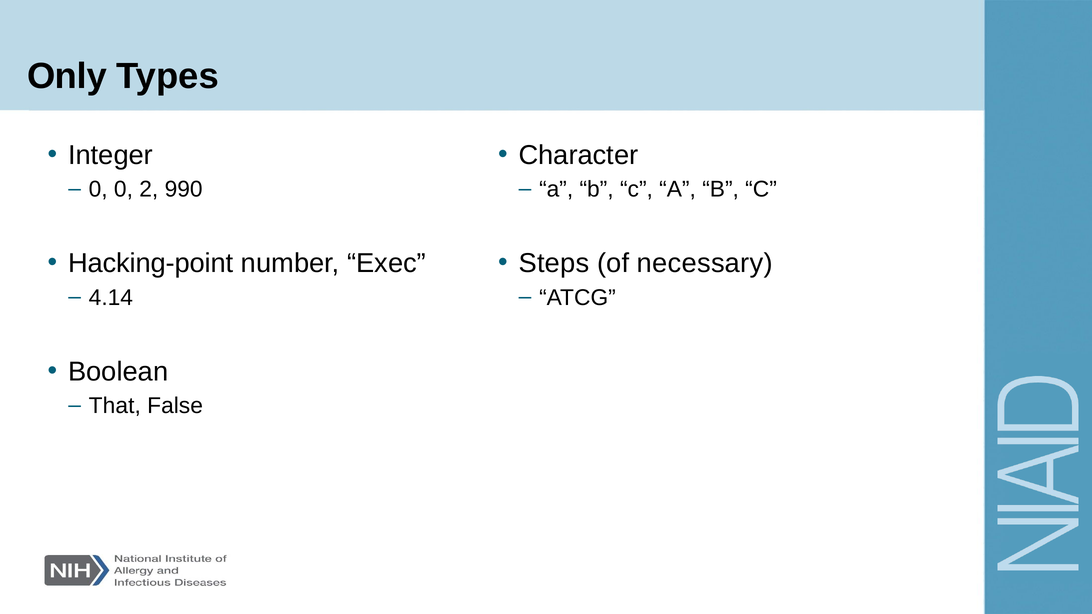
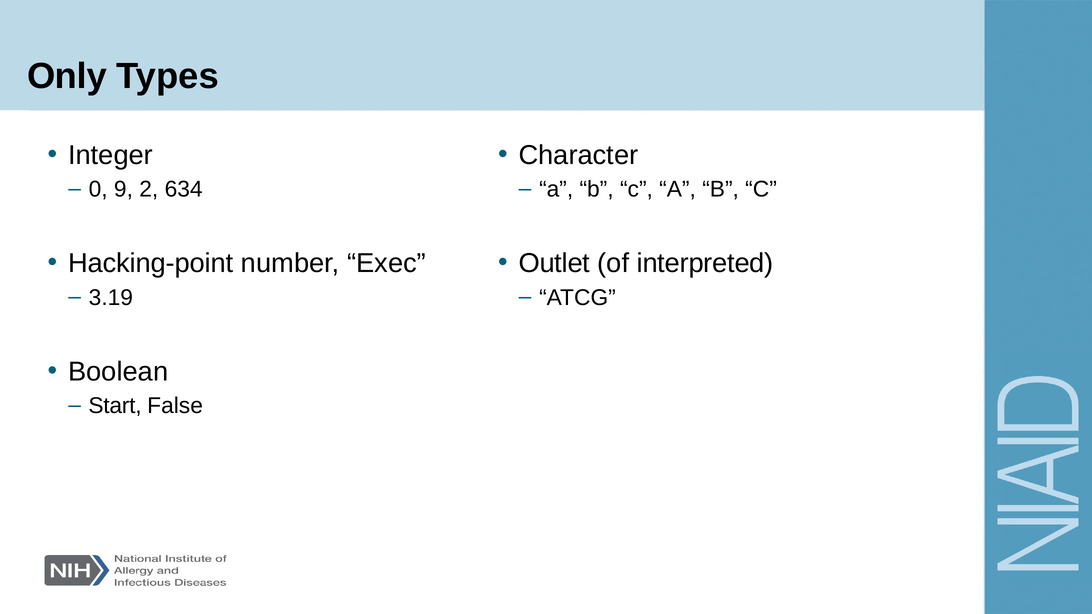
0 0: 0 -> 9
990: 990 -> 634
Steps: Steps -> Outlet
necessary: necessary -> interpreted
4.14: 4.14 -> 3.19
That: That -> Start
